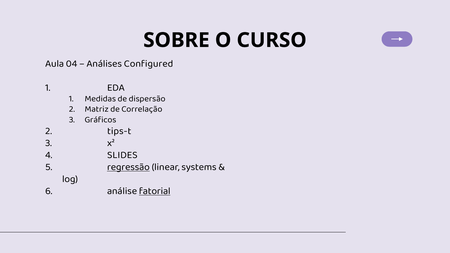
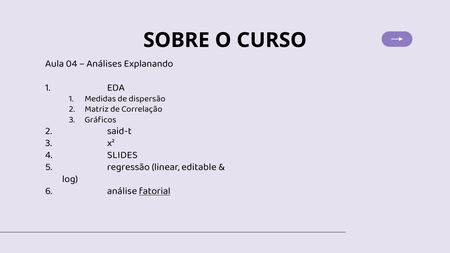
Configured: Configured -> Explanando
tips-t: tips-t -> said-t
regressão underline: present -> none
systems: systems -> editable
